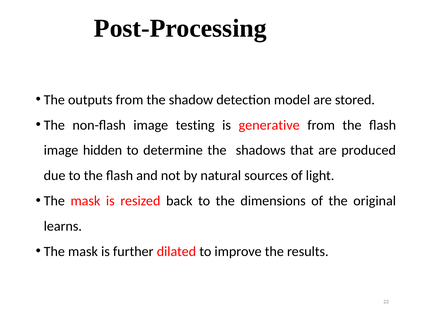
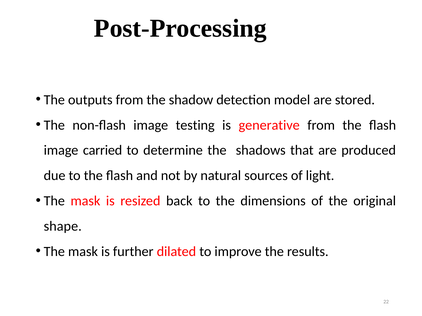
hidden: hidden -> carried
learns: learns -> shape
